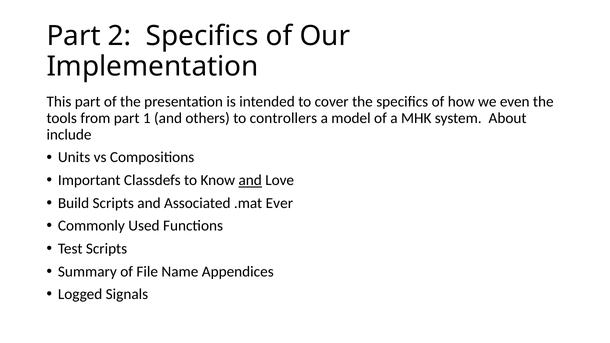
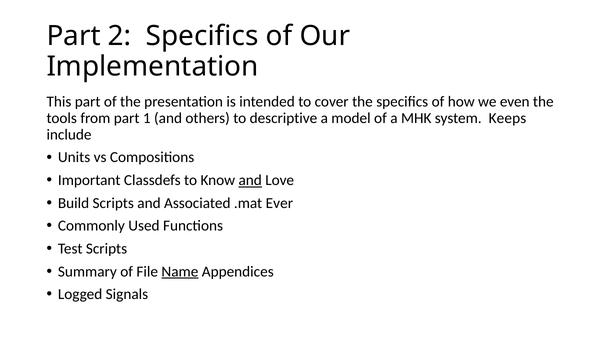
controllers: controllers -> descriptive
About: About -> Keeps
Name underline: none -> present
